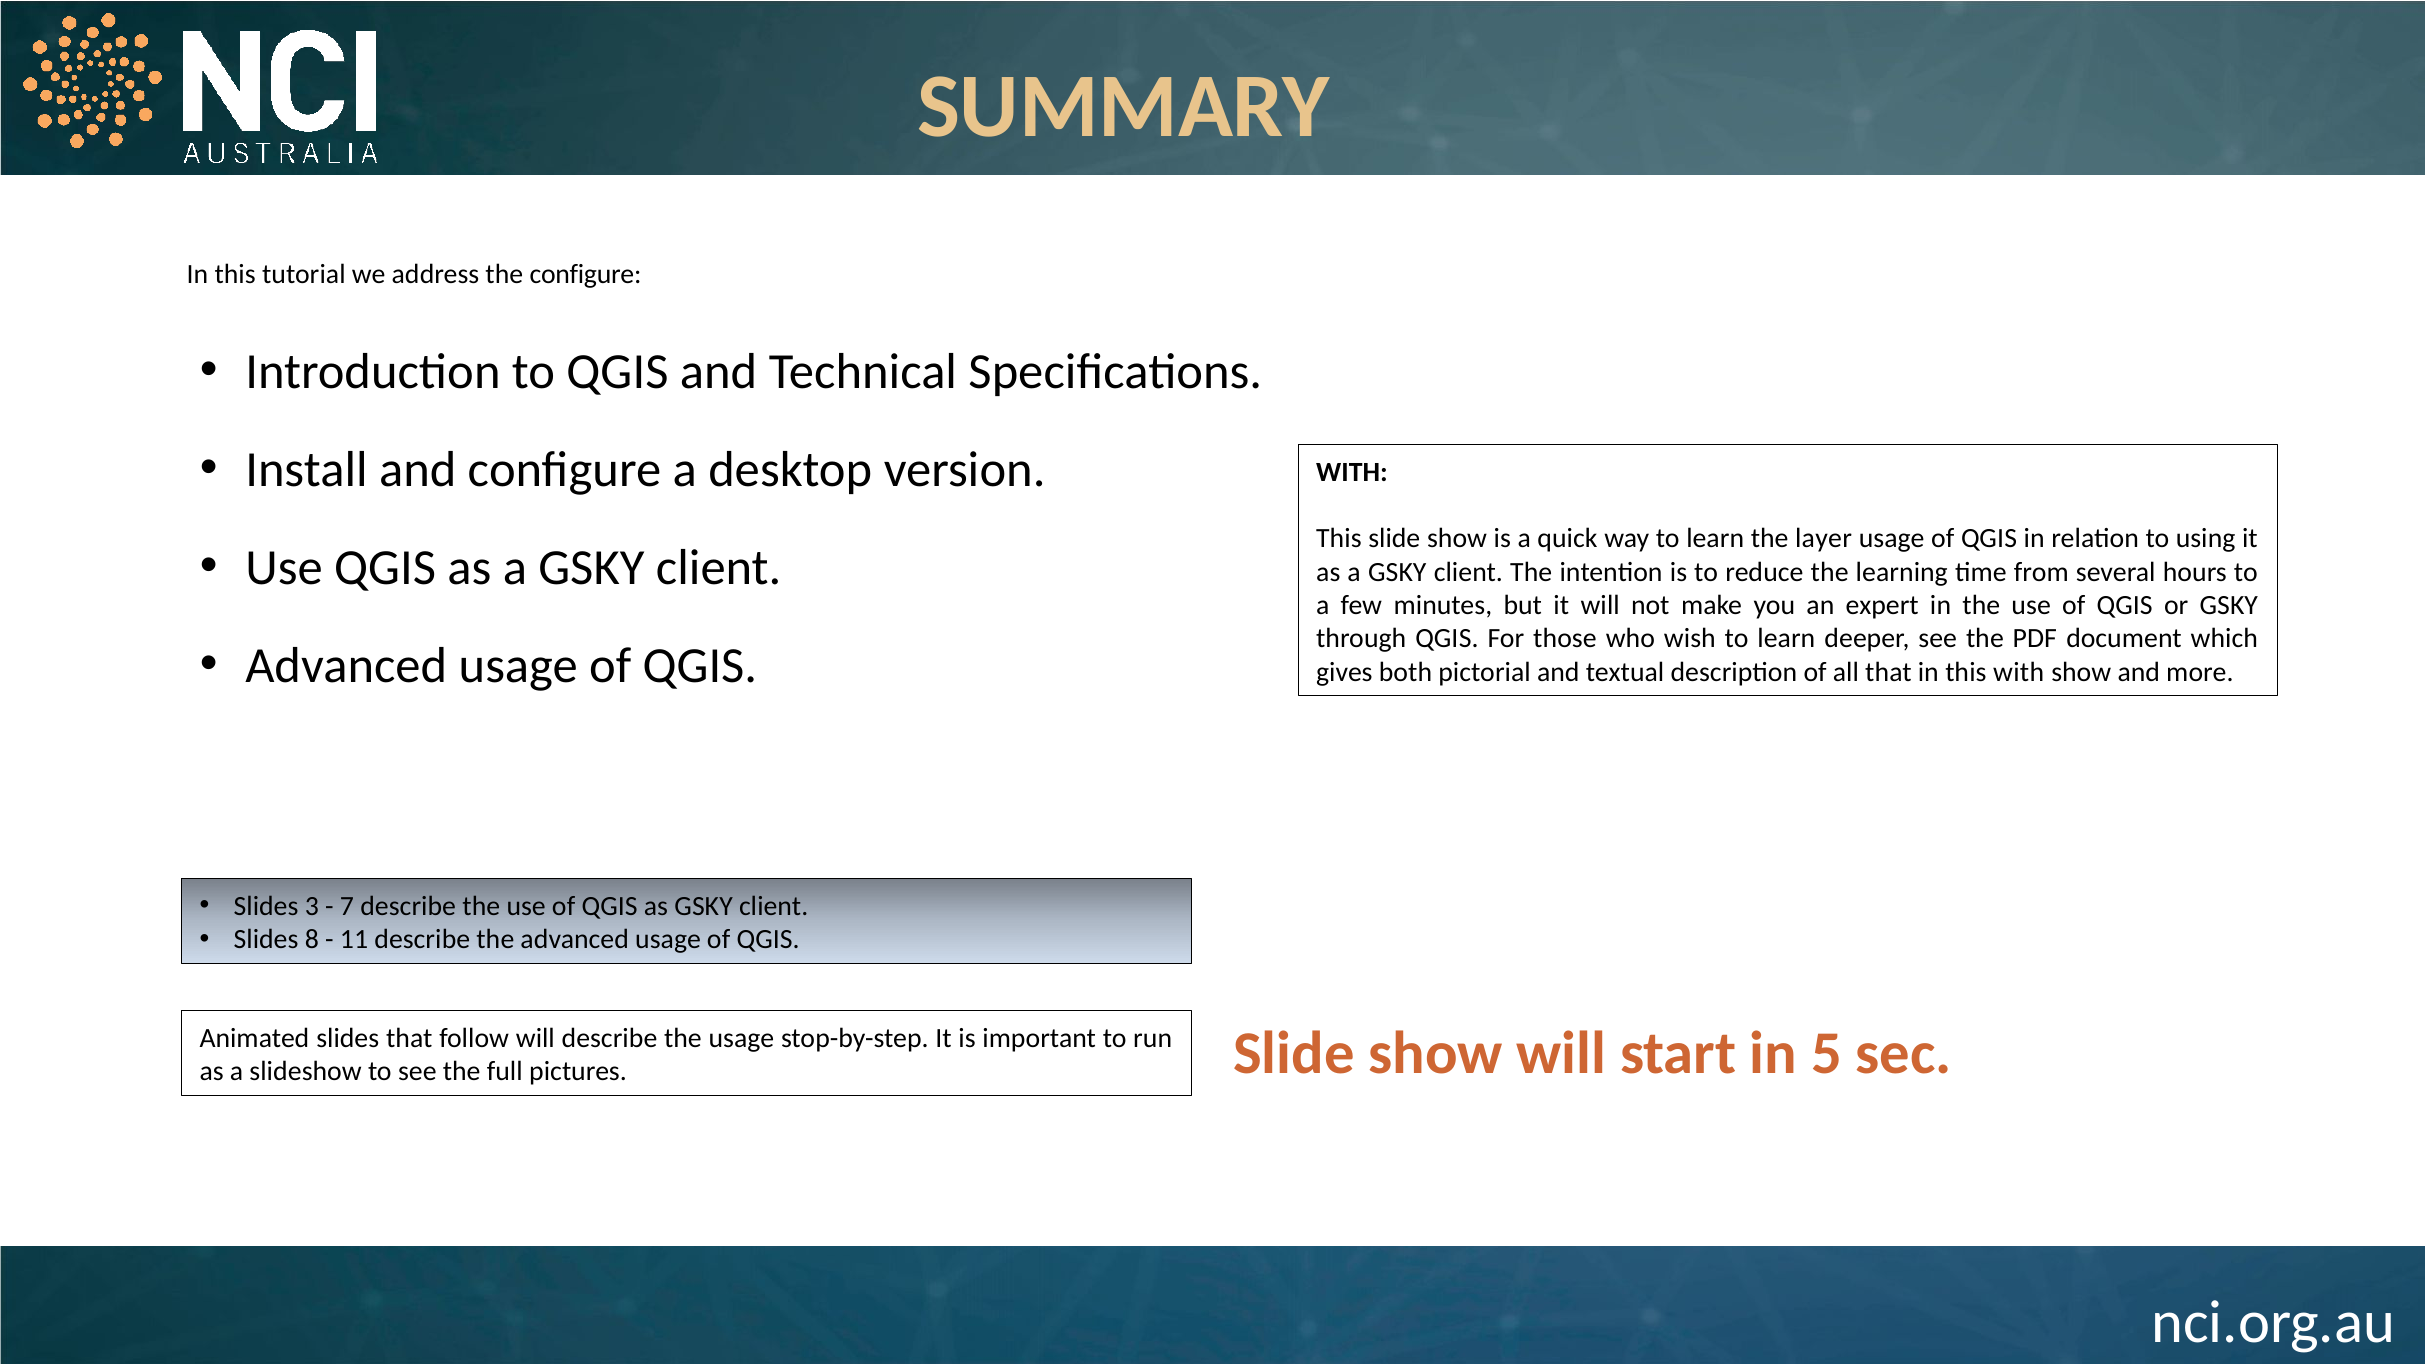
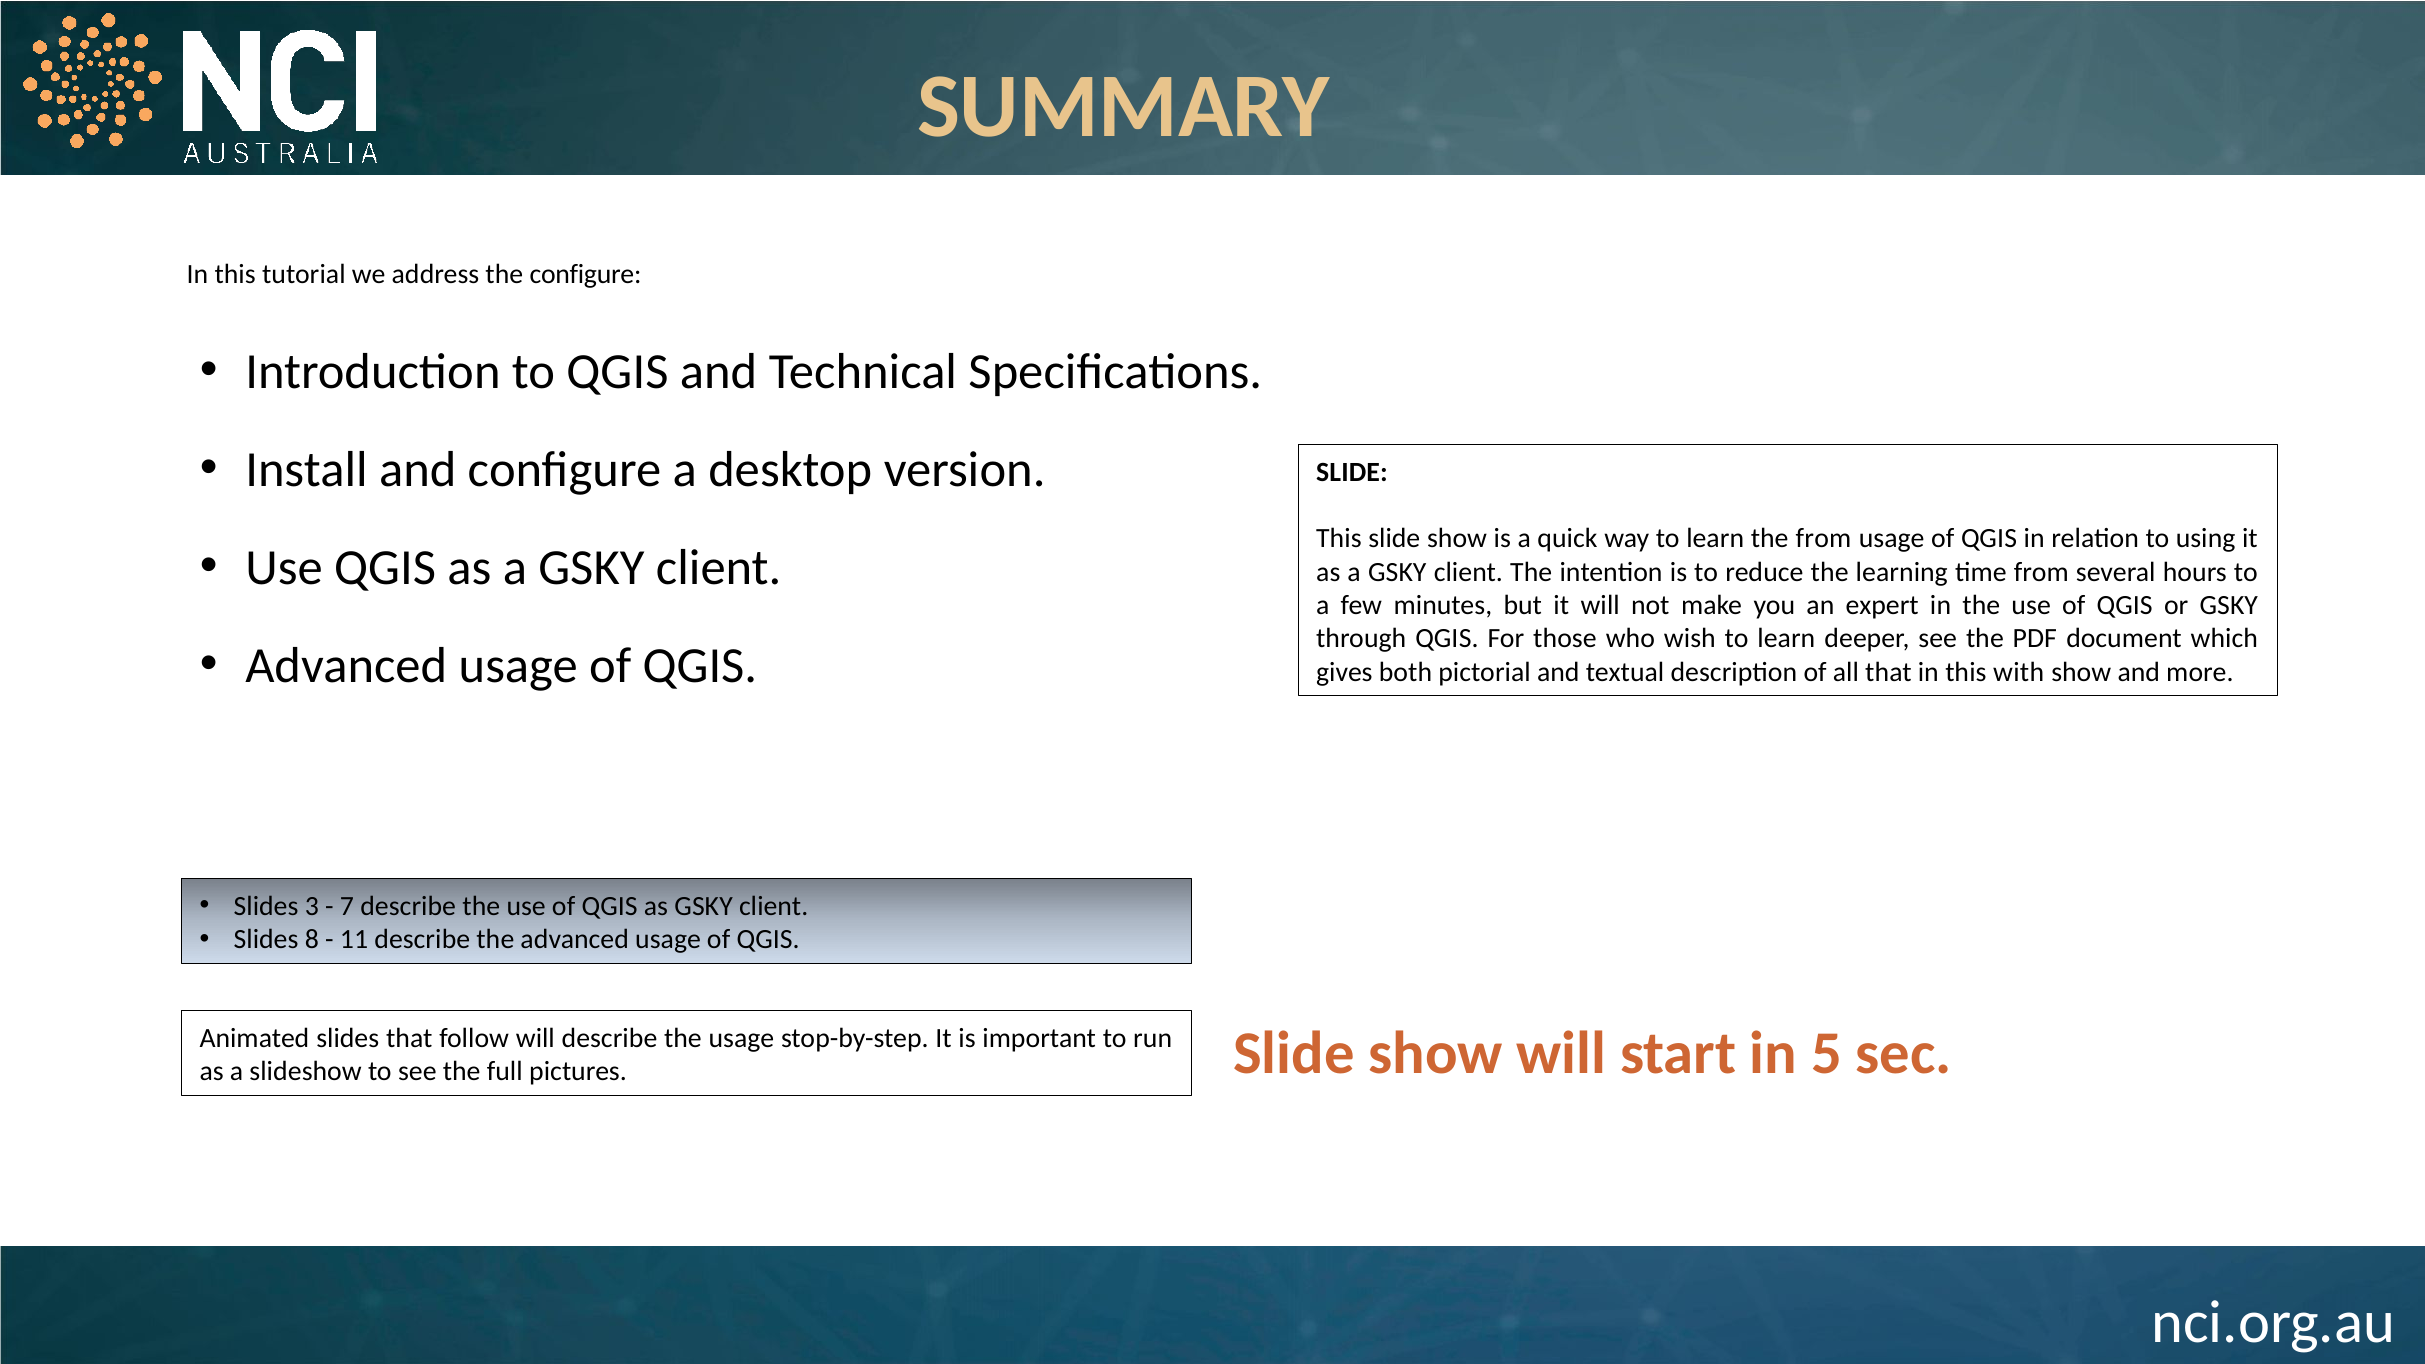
WITH at (1352, 472): WITH -> SLIDE
the layer: layer -> from
